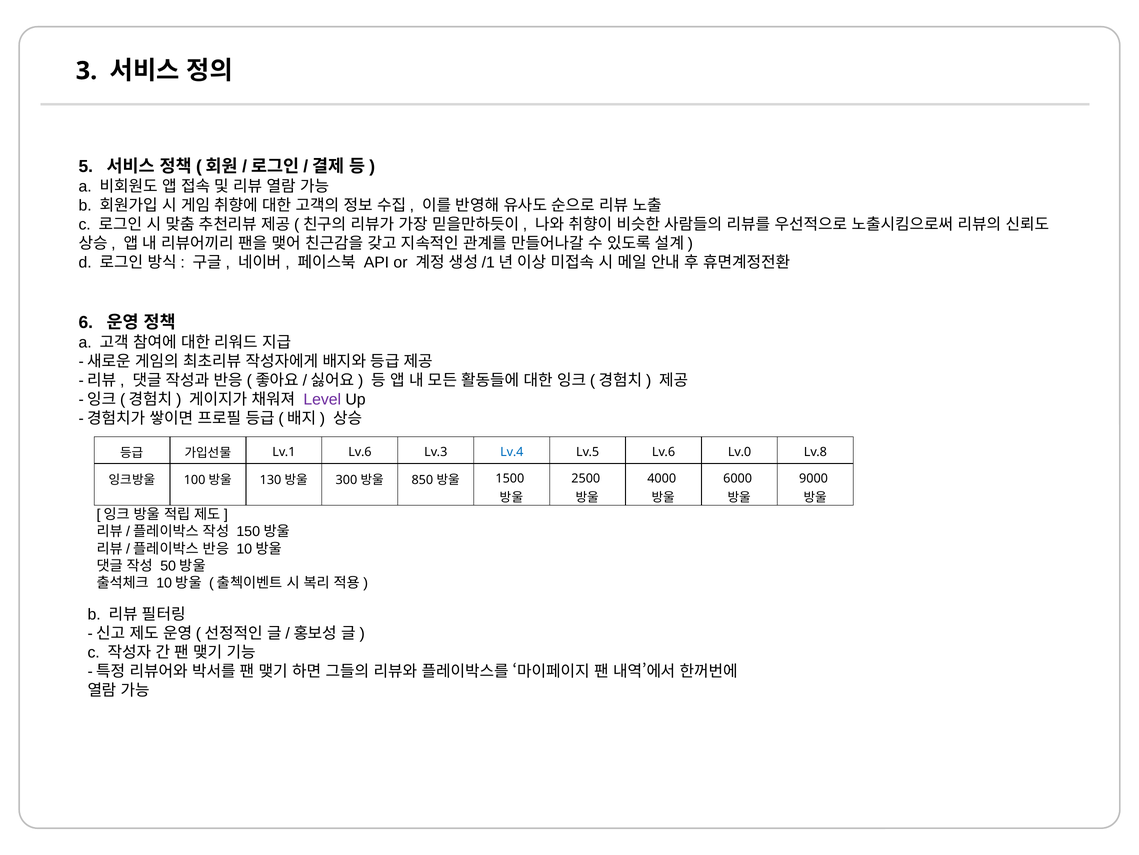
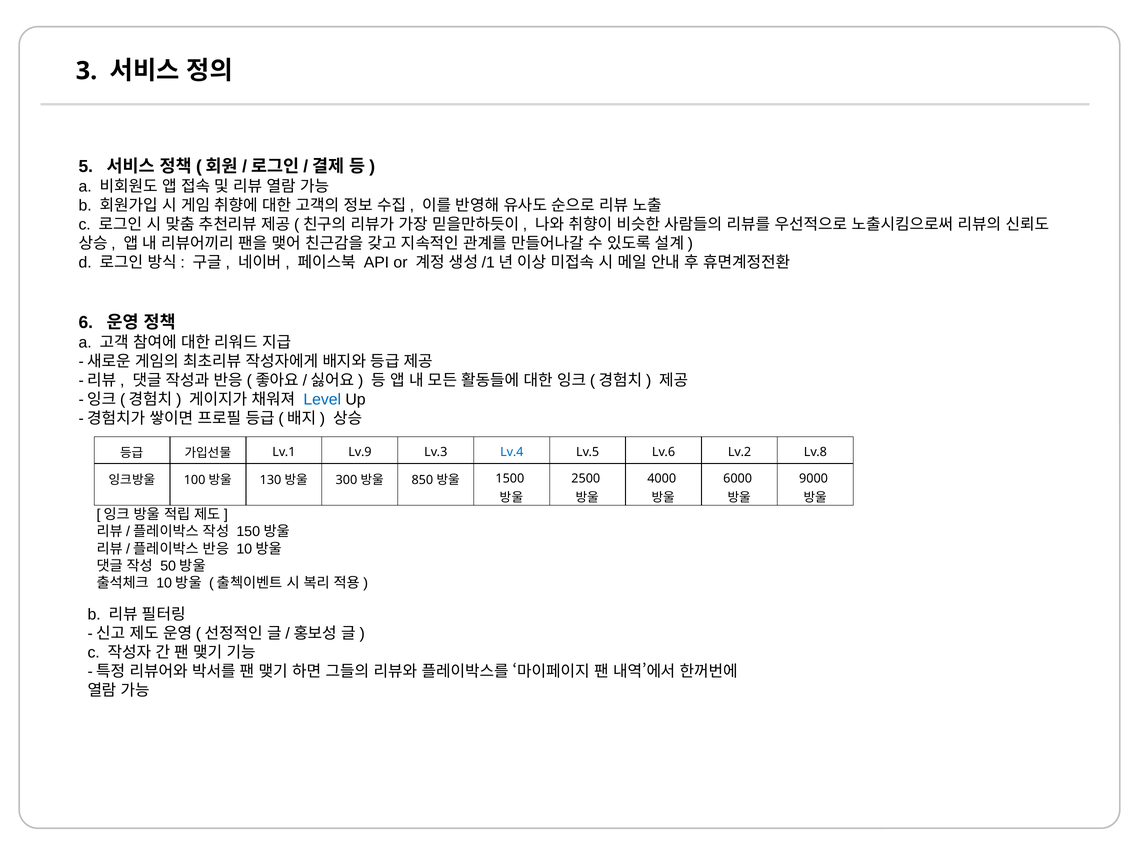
Level colour: purple -> blue
Lv.1 Lv.6: Lv.6 -> Lv.9
Lv.0: Lv.0 -> Lv.2
